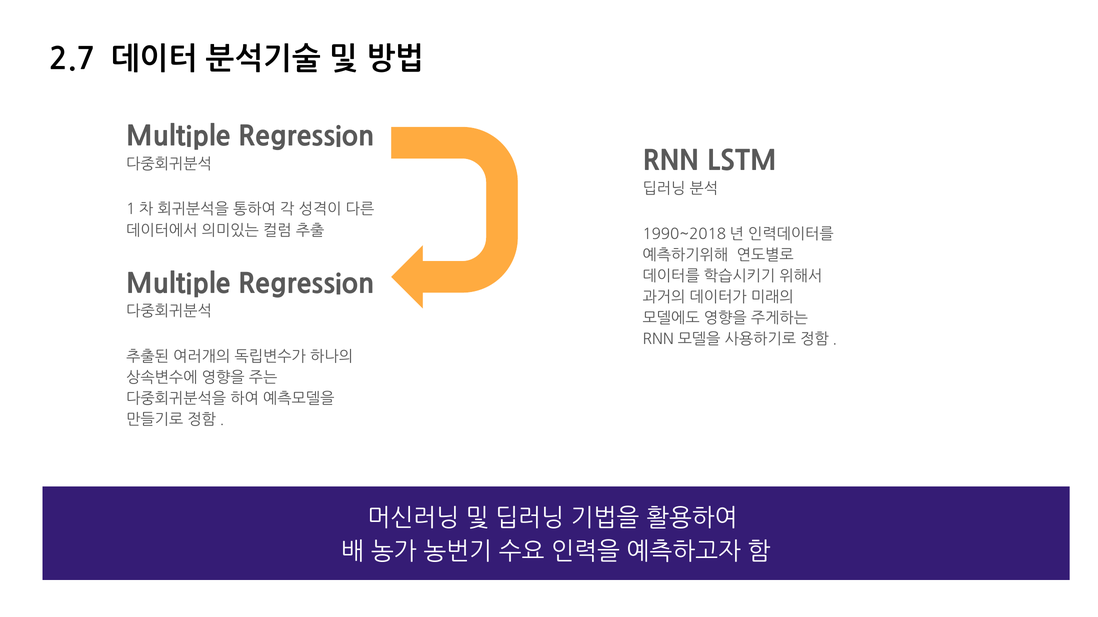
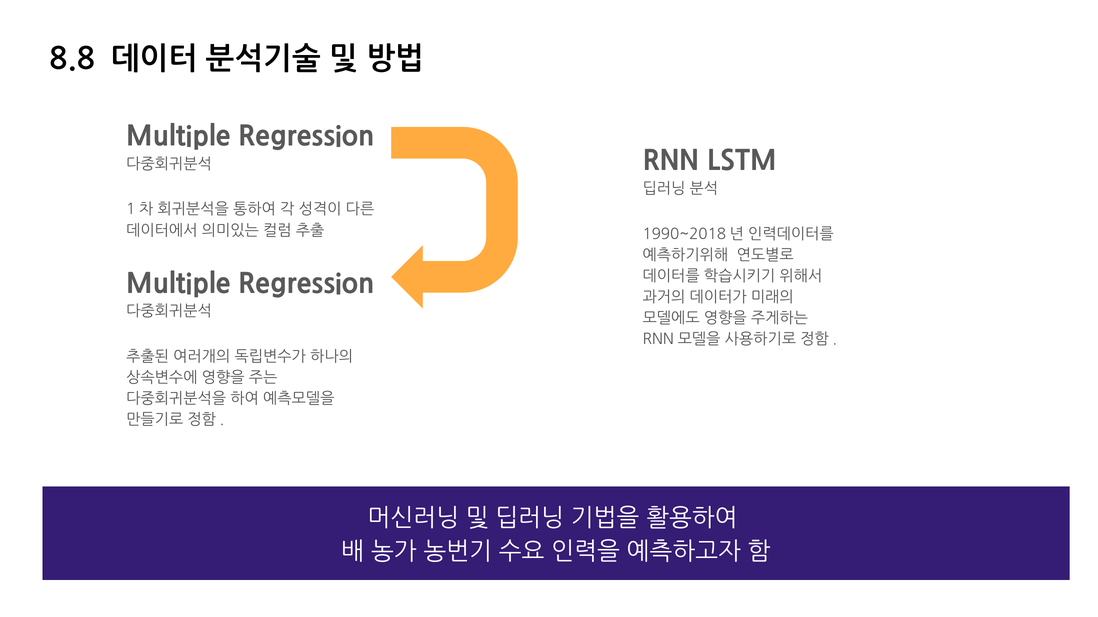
2.7: 2.7 -> 8.8
